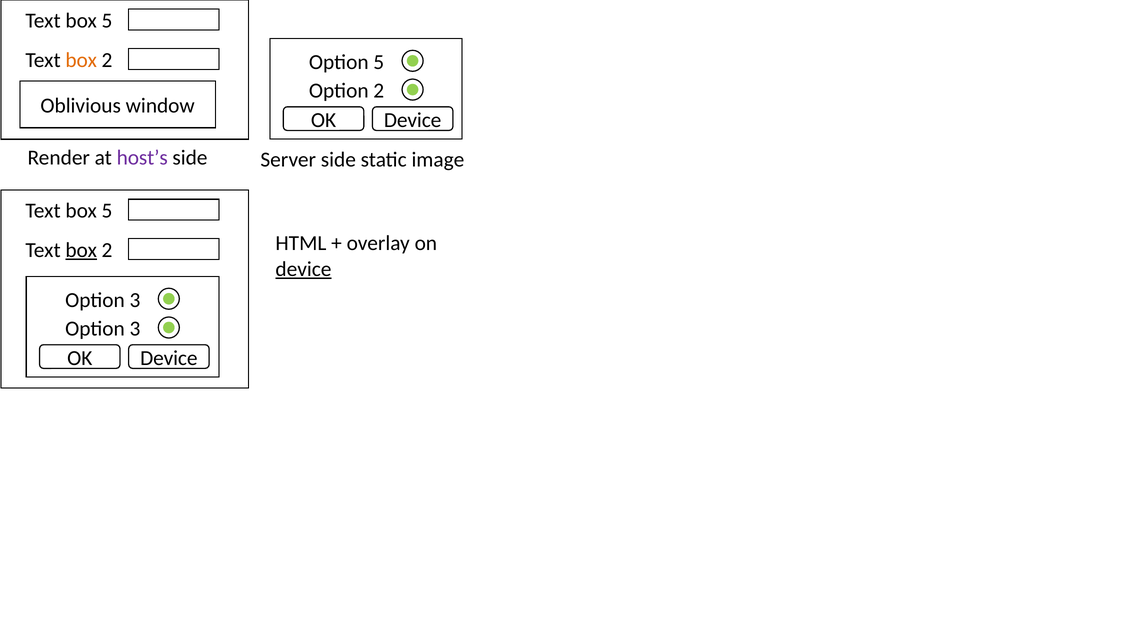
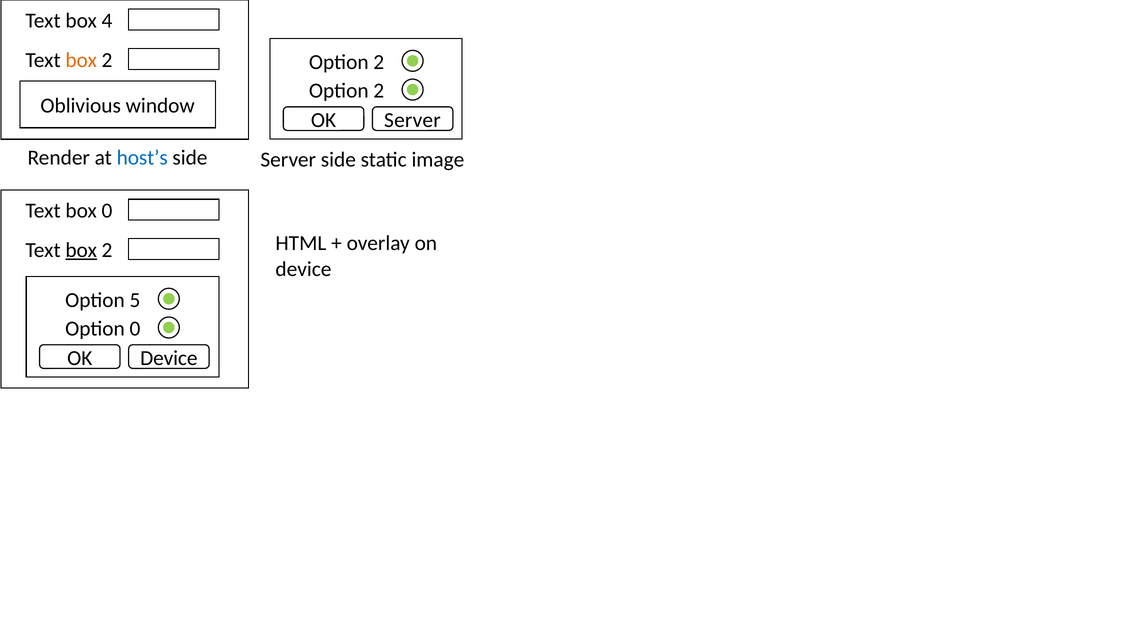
5 at (107, 21): 5 -> 4
5 at (379, 62): 5 -> 2
Device at (413, 120): Device -> Server
host’s colour: purple -> blue
5 at (107, 211): 5 -> 0
device at (303, 269) underline: present -> none
3 at (135, 300): 3 -> 5
3 at (135, 329): 3 -> 0
